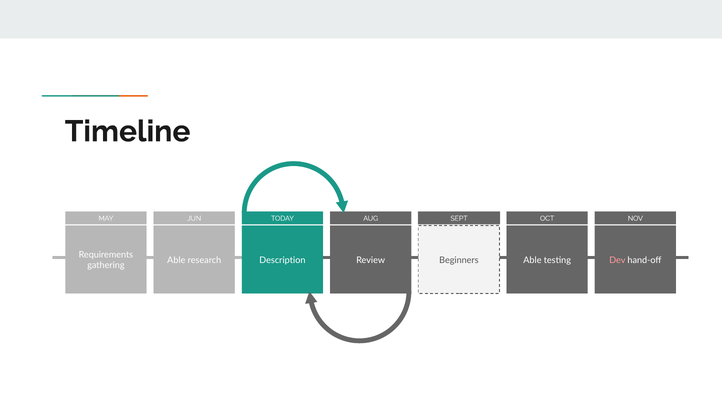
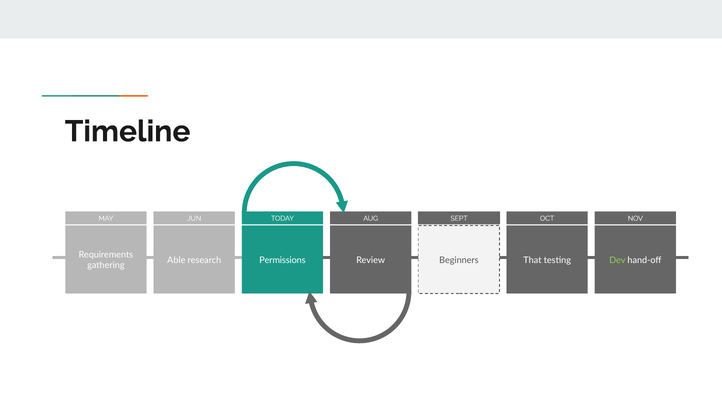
Description: Description -> Permissions
Able at (532, 260): Able -> That
Dev colour: pink -> light green
